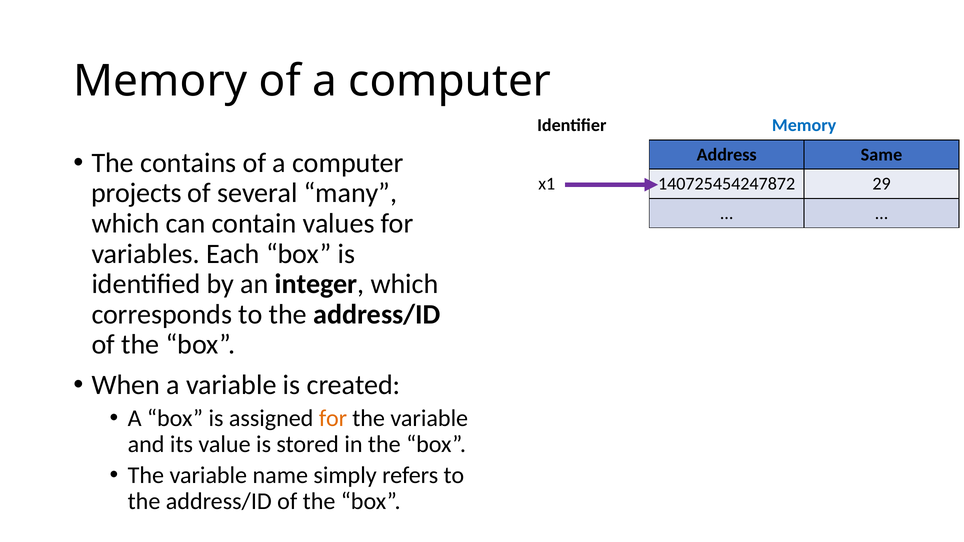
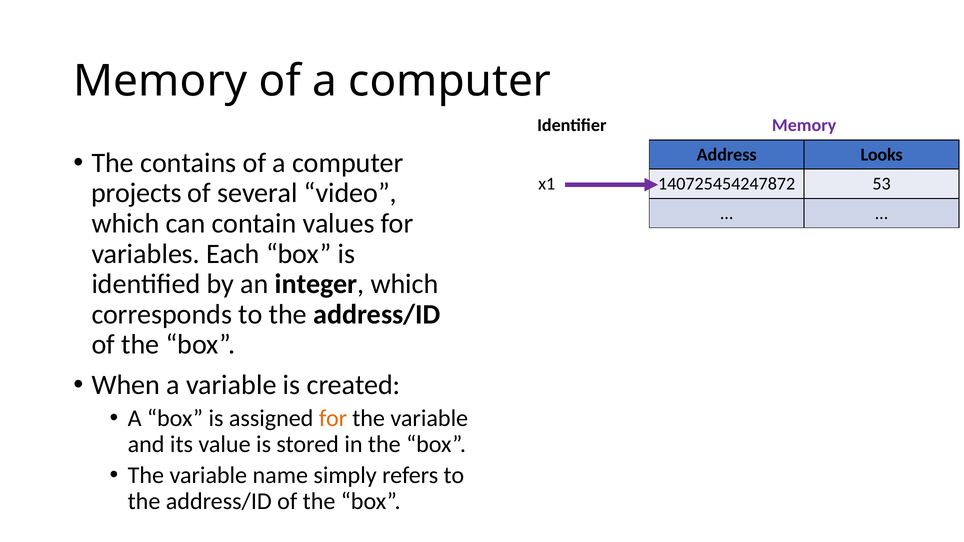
Memory at (804, 125) colour: blue -> purple
Same: Same -> Looks
29: 29 -> 53
many: many -> video
